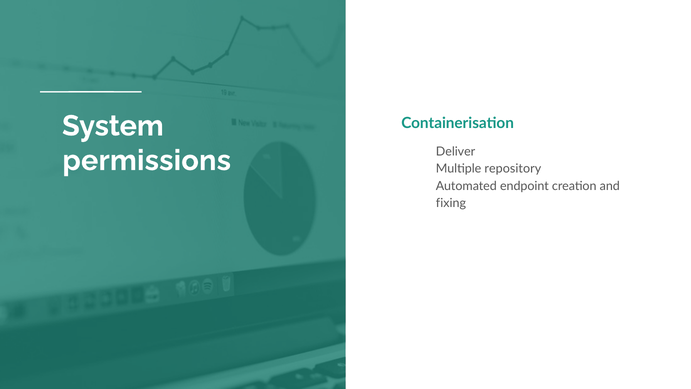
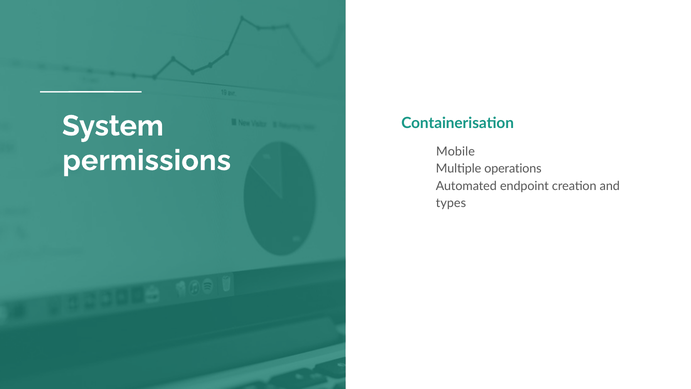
Deliver: Deliver -> Mobile
repository: repository -> operations
fixing: fixing -> types
